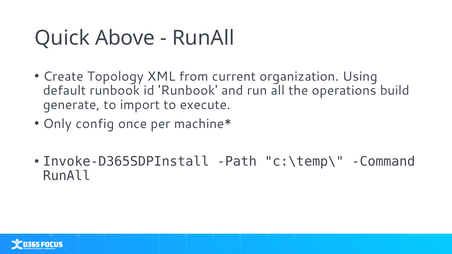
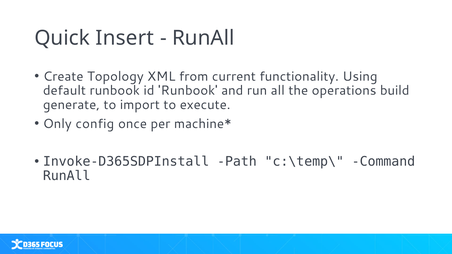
Above: Above -> Insert
organization: organization -> functionality
